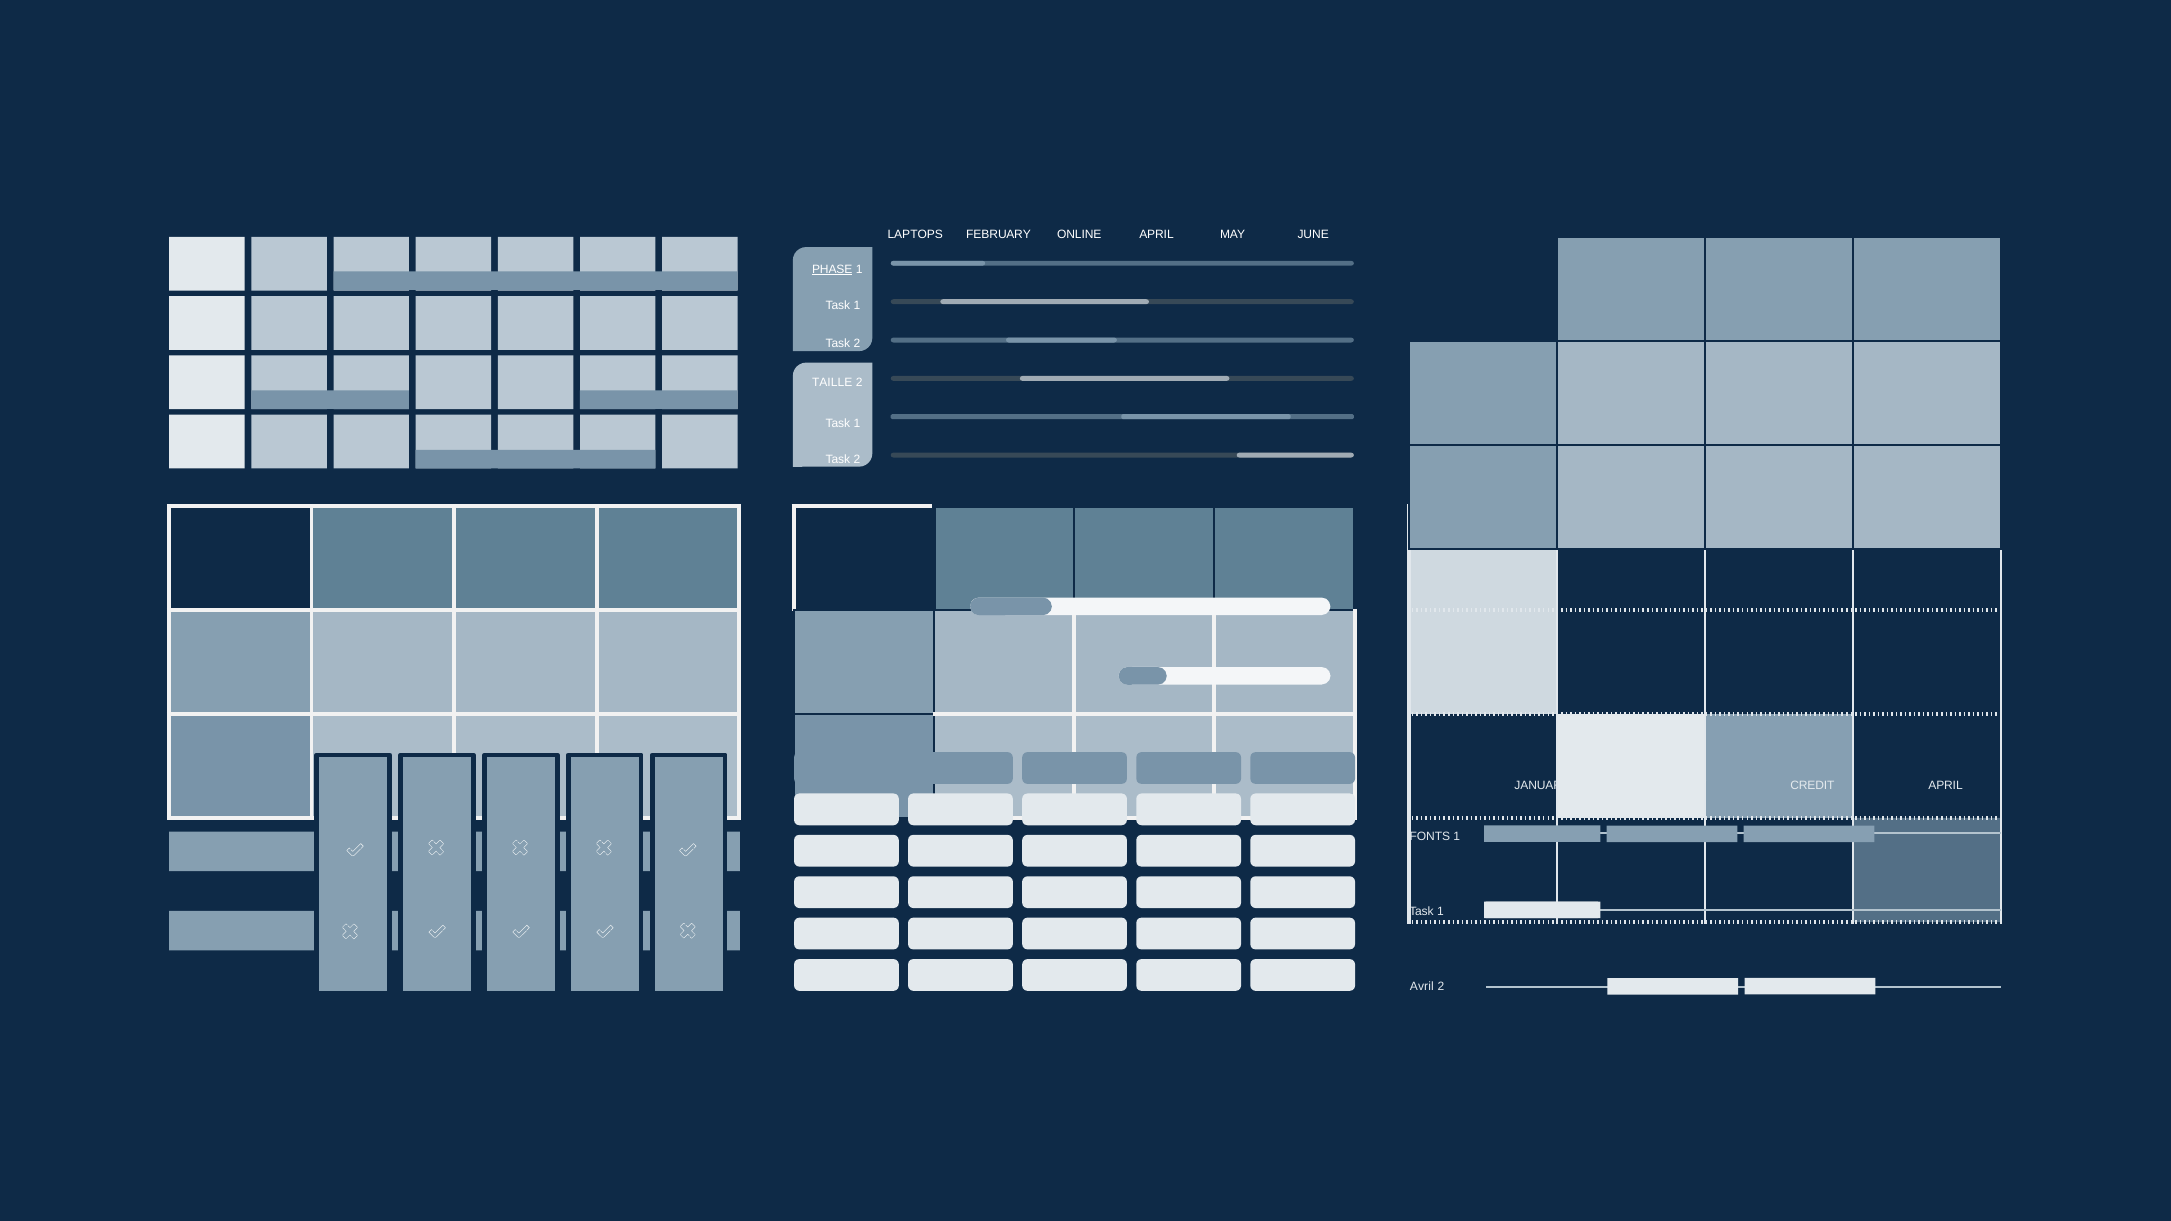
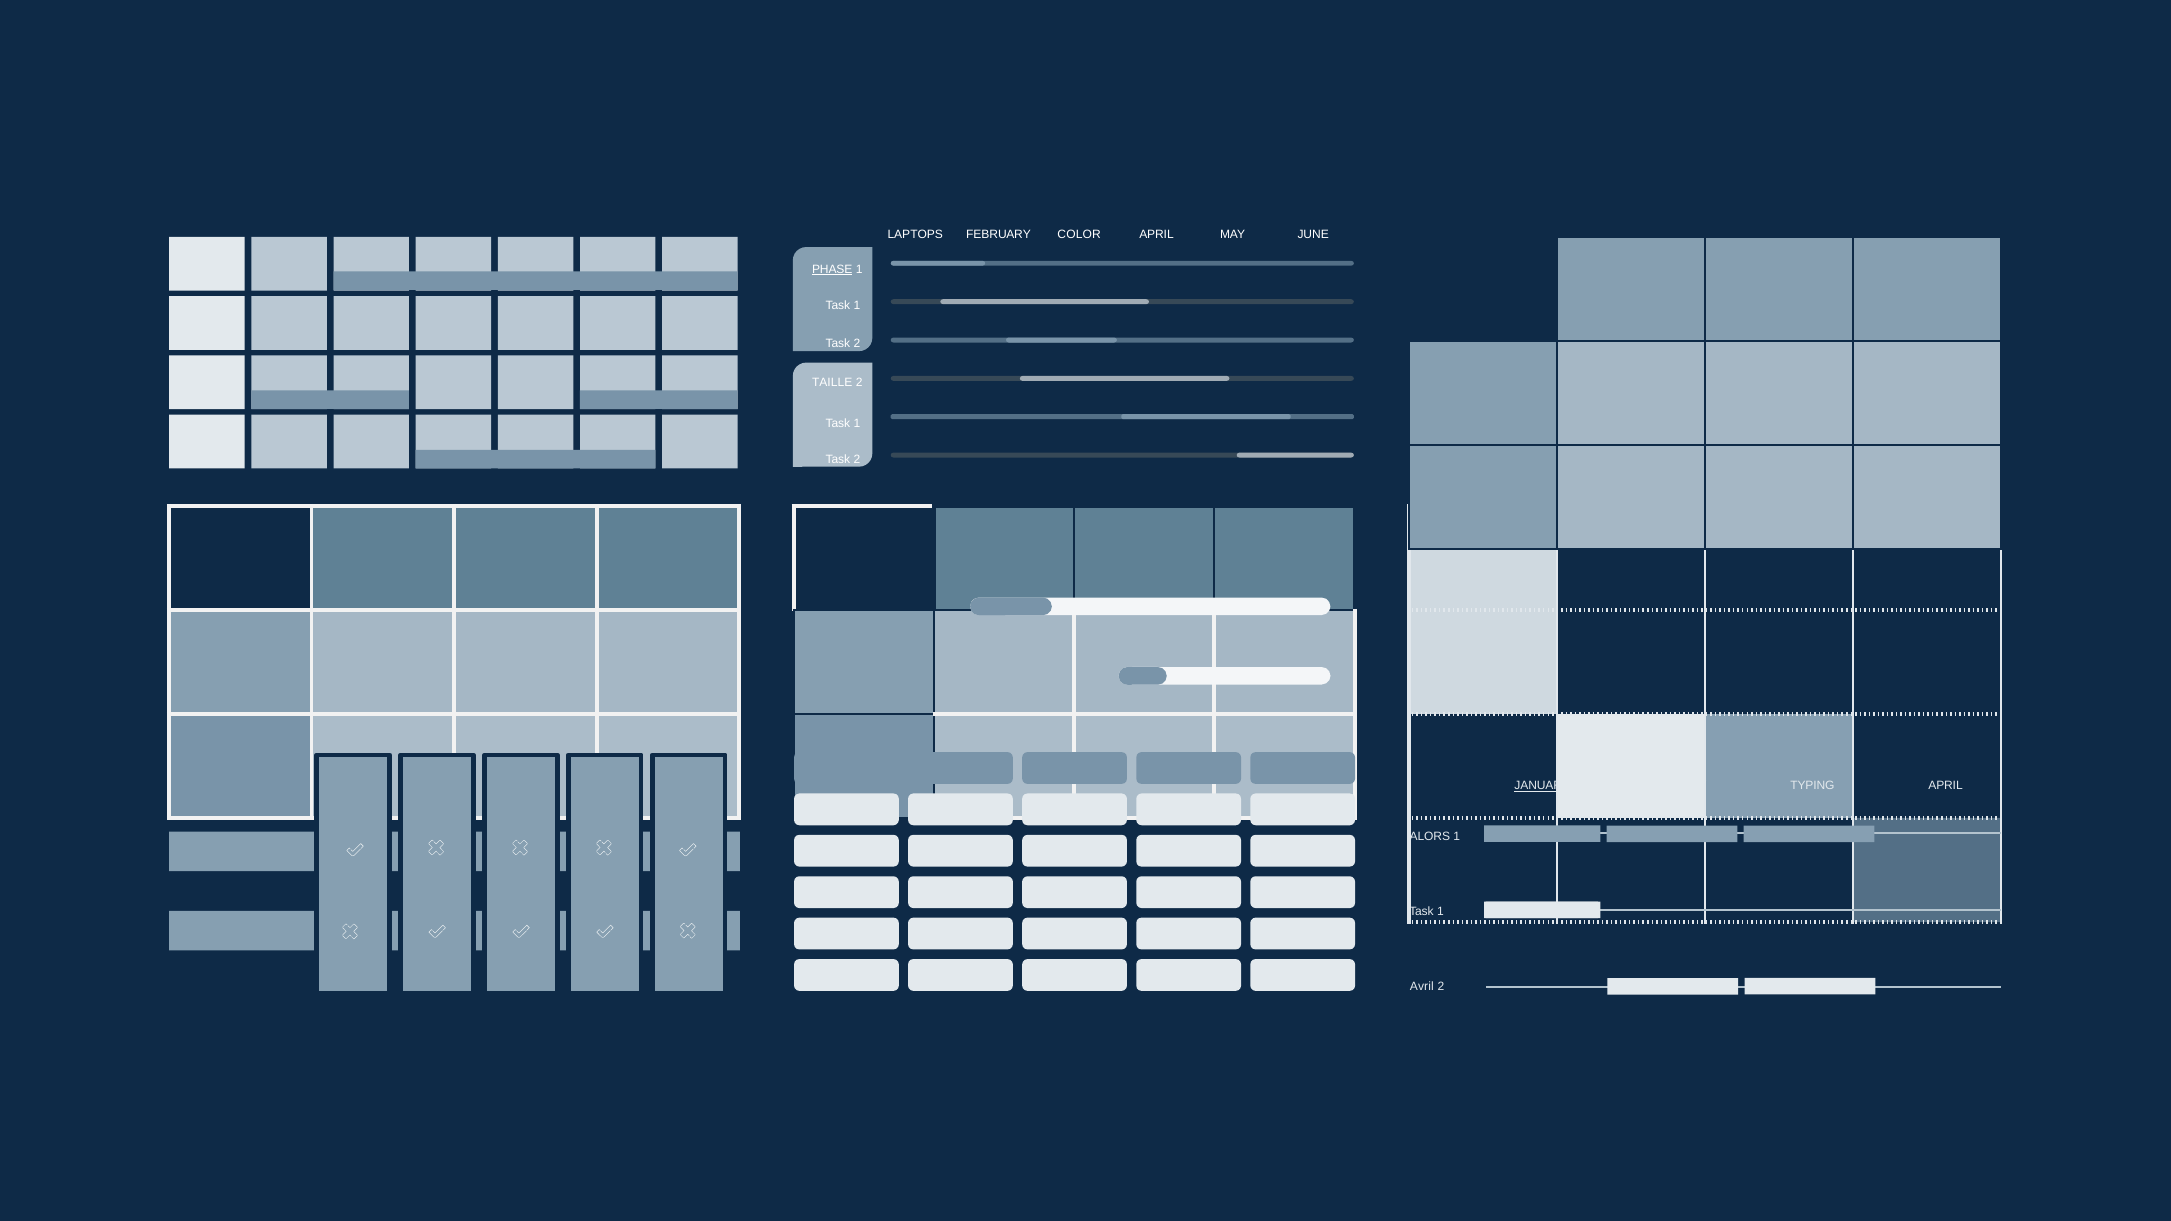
ONLINE: ONLINE -> COLOR
JANUARY underline: none -> present
CREDIT: CREDIT -> TYPING
FONTS: FONTS -> ALORS
